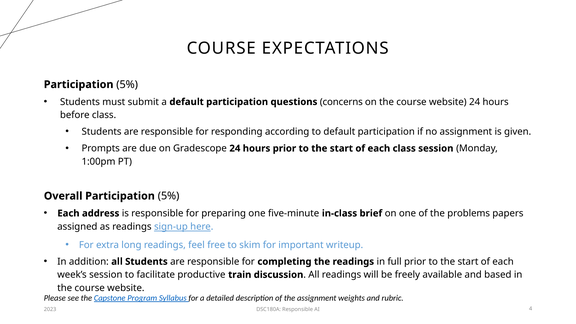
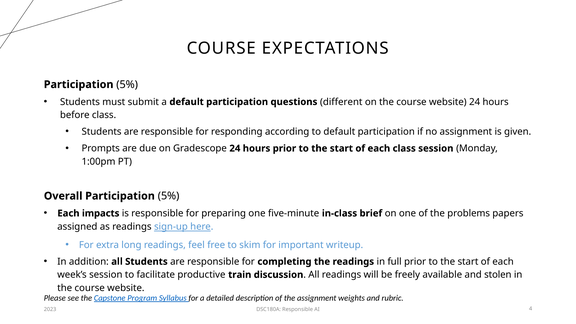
concerns: concerns -> different
address: address -> impacts
based: based -> stolen
